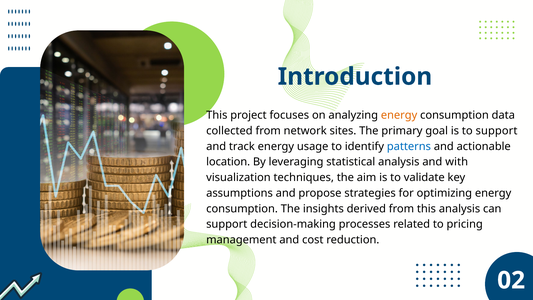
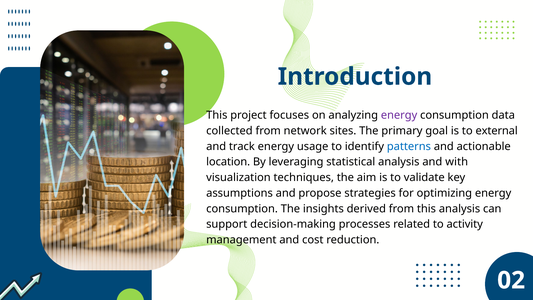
energy at (399, 115) colour: orange -> purple
to support: support -> external
pricing: pricing -> activity
